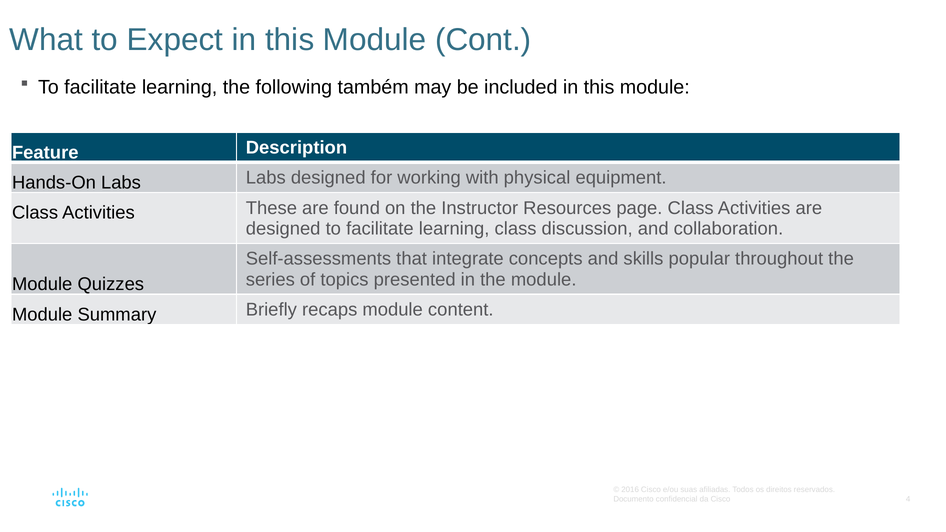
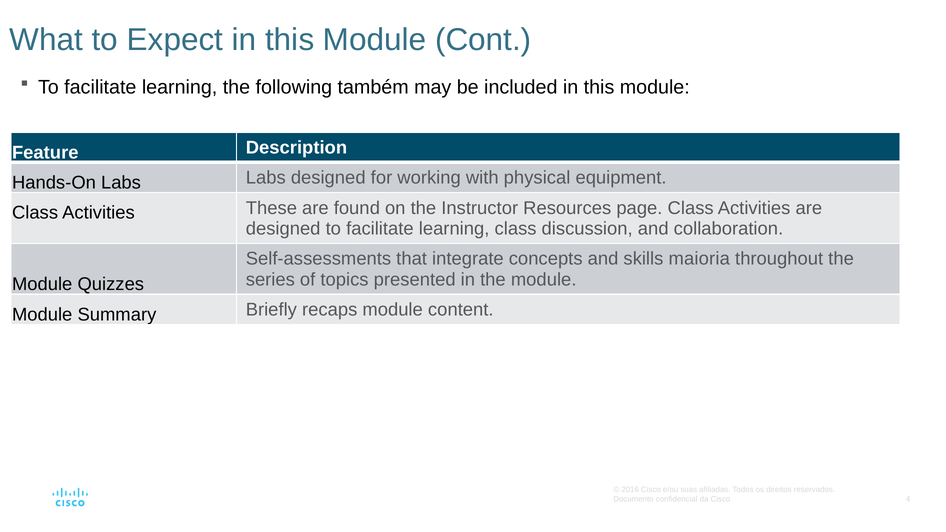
popular: popular -> maioria
